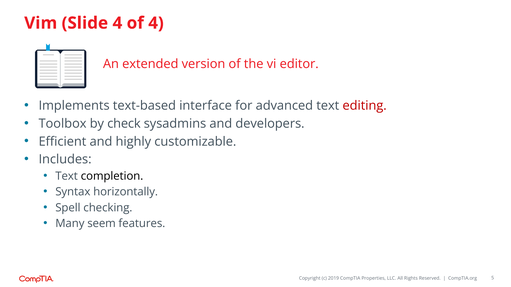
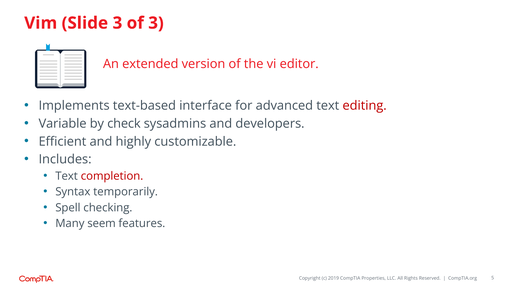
Slide 4: 4 -> 3
of 4: 4 -> 3
Toolbox: Toolbox -> Variable
completion colour: black -> red
horizontally: horizontally -> temporarily
